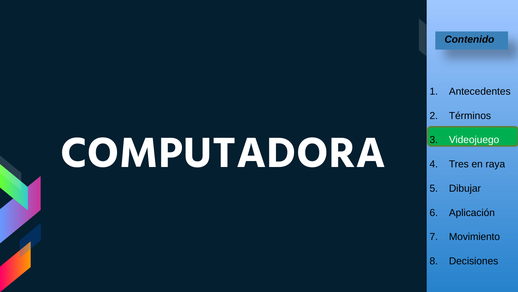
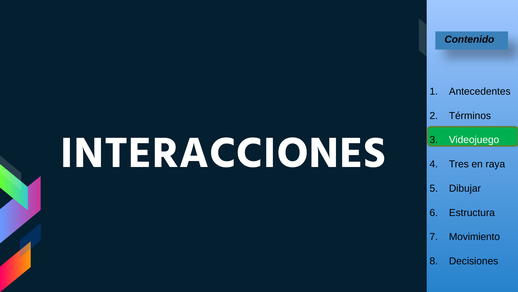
COMPUTADORA: COMPUTADORA -> INTERACCIONES
Aplicación: Aplicación -> Estructura
